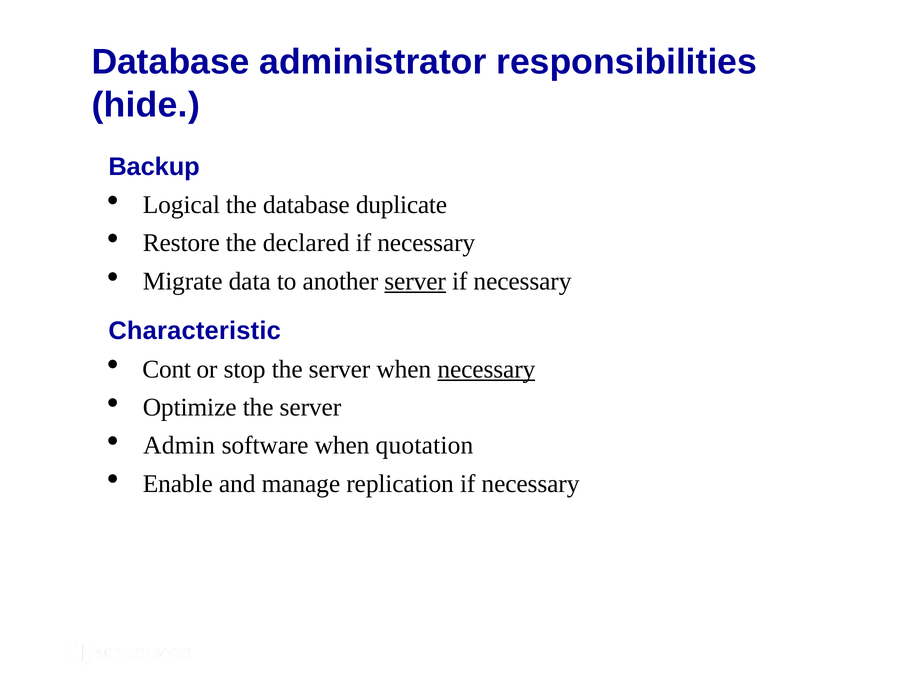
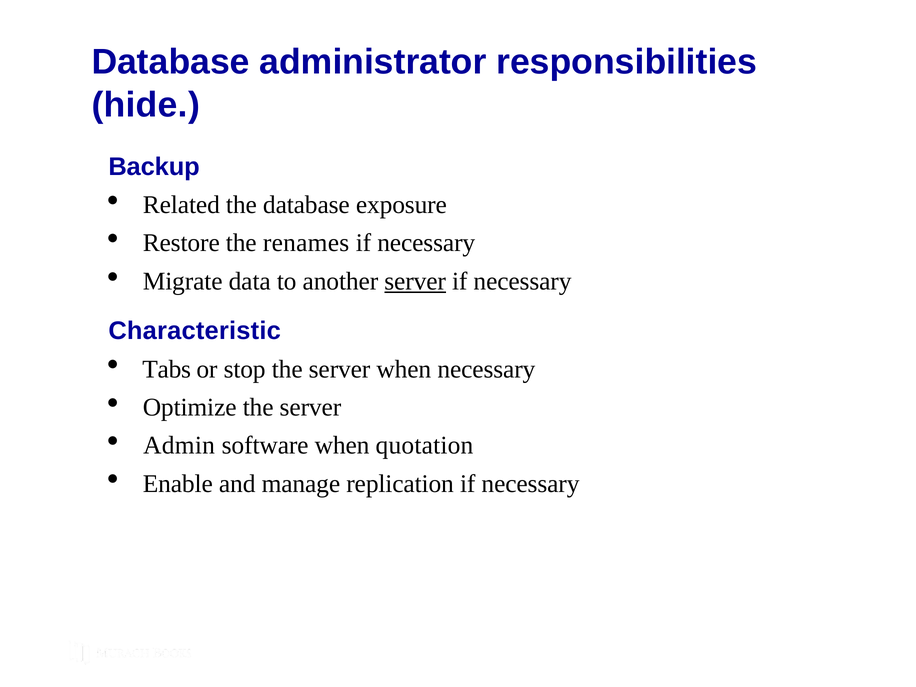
Logical: Logical -> Related
duplicate: duplicate -> exposure
declared: declared -> renames
Cont: Cont -> Tabs
necessary at (486, 369) underline: present -> none
